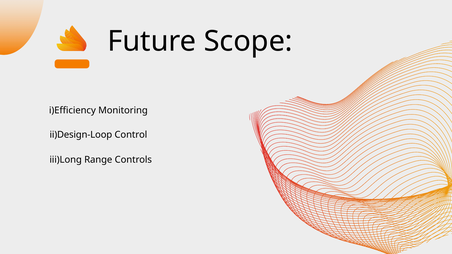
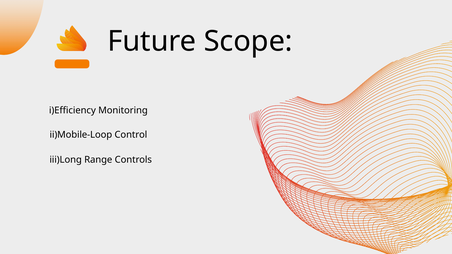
ii)Design-Loop: ii)Design-Loop -> ii)Mobile-Loop
